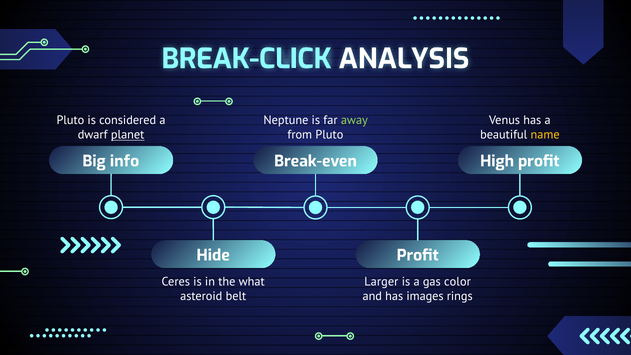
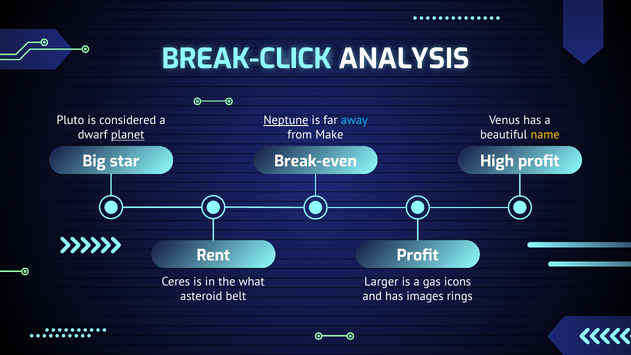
Neptune underline: none -> present
away colour: light green -> light blue
from Pluto: Pluto -> Make
info: info -> star
Hide: Hide -> Rent
color: color -> icons
